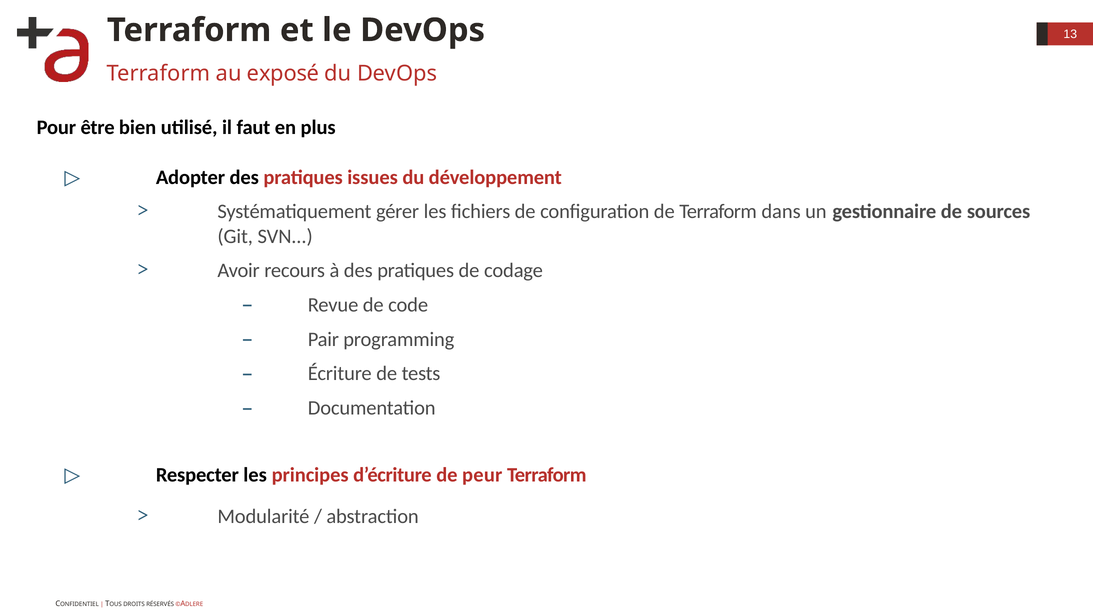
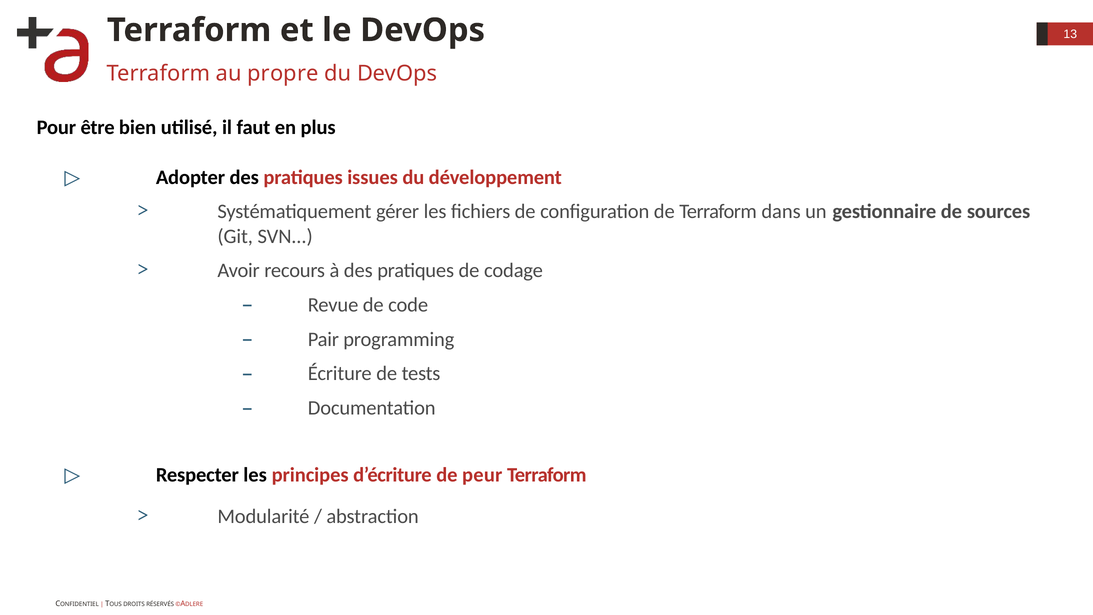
exposé: exposé -> propre
